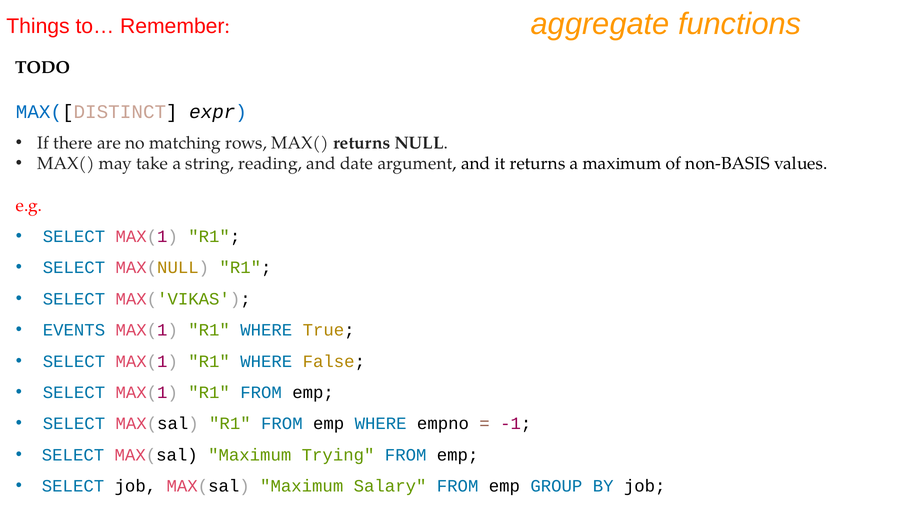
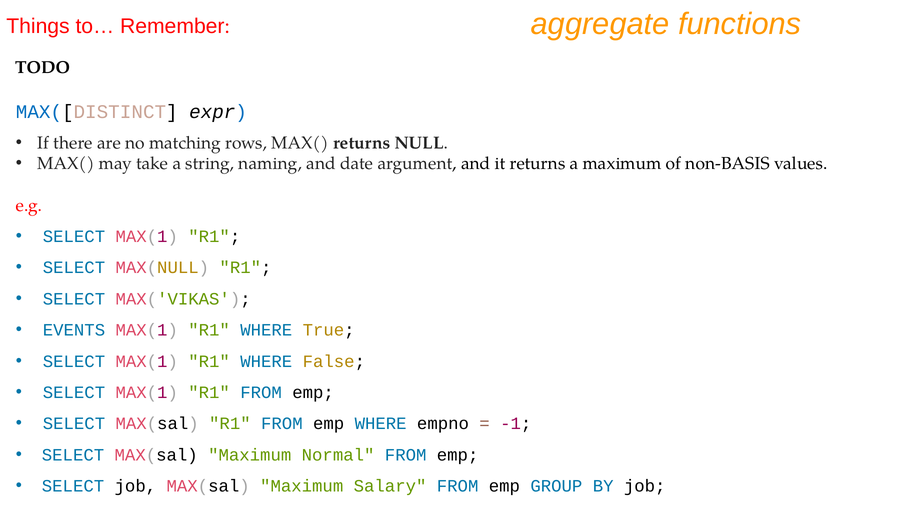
reading: reading -> naming
Trying: Trying -> Normal
